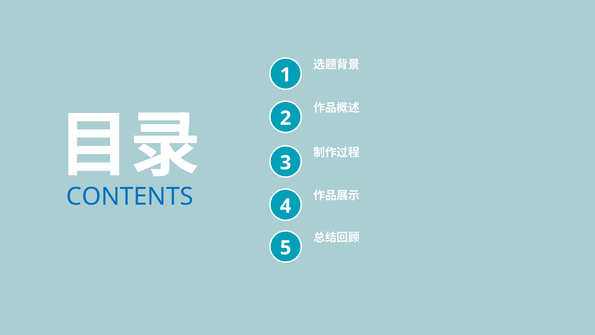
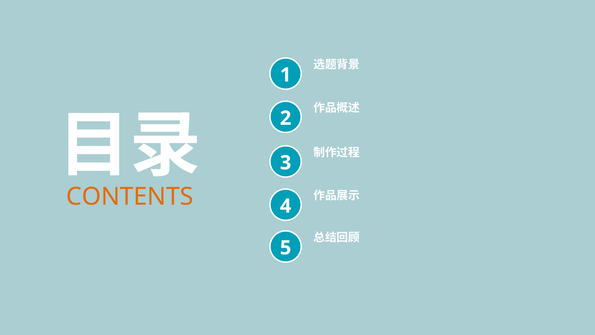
CONTENTS colour: blue -> orange
